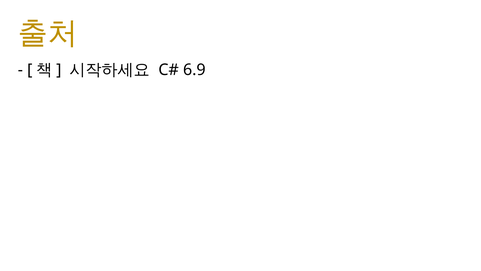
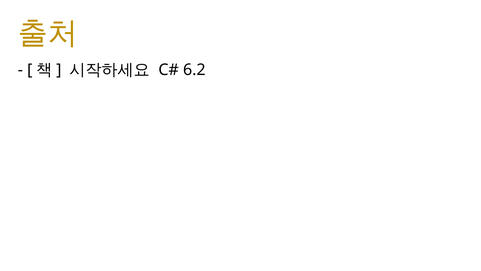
6.9: 6.9 -> 6.2
